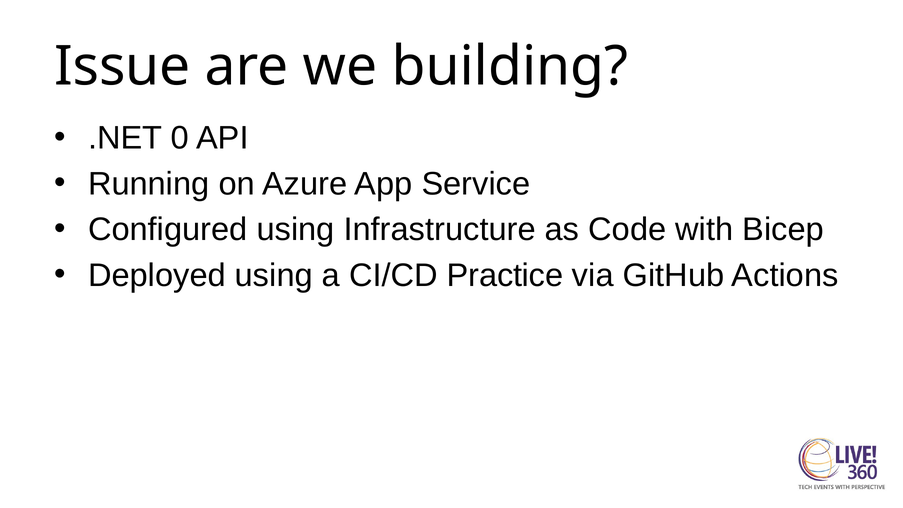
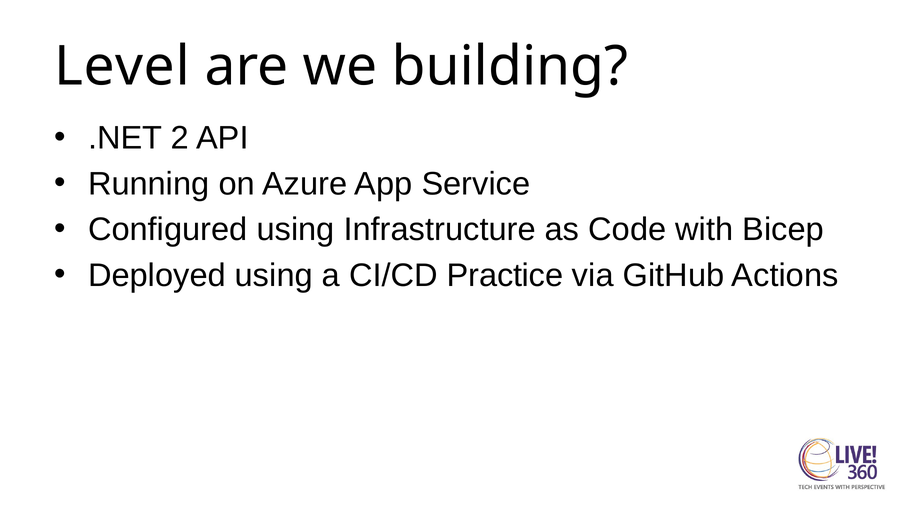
Issue: Issue -> Level
0: 0 -> 2
